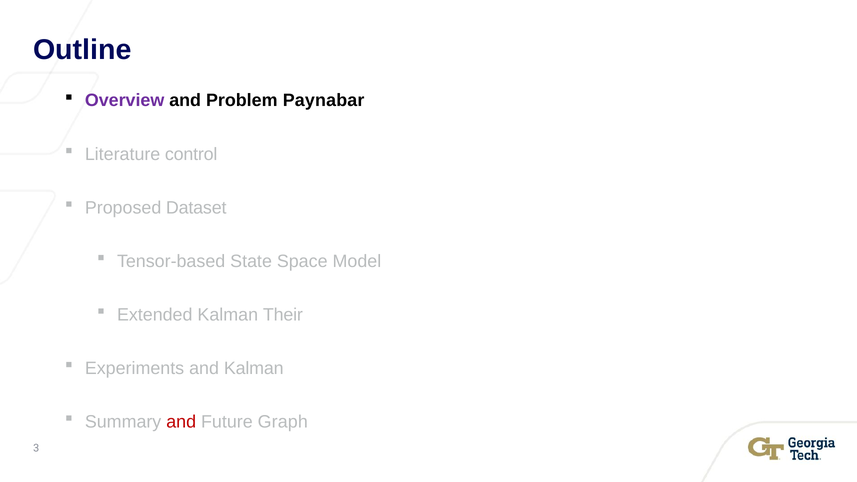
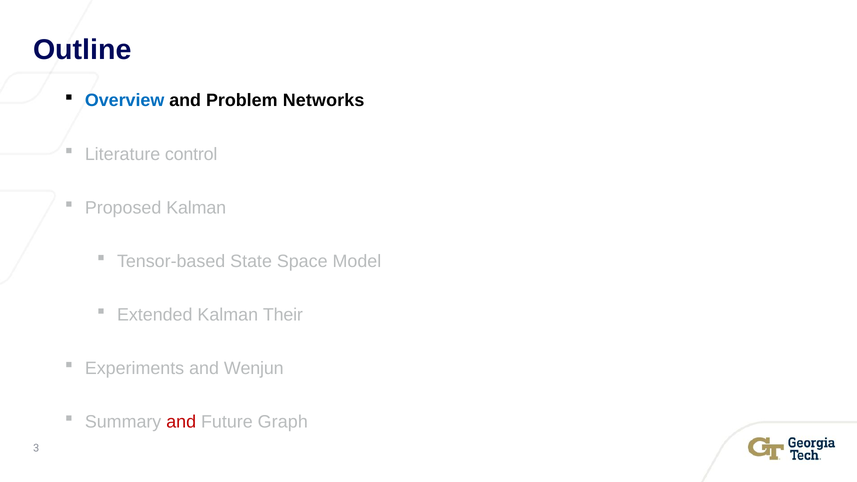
Overview colour: purple -> blue
Paynabar: Paynabar -> Networks
Proposed Dataset: Dataset -> Kalman
and Kalman: Kalman -> Wenjun
